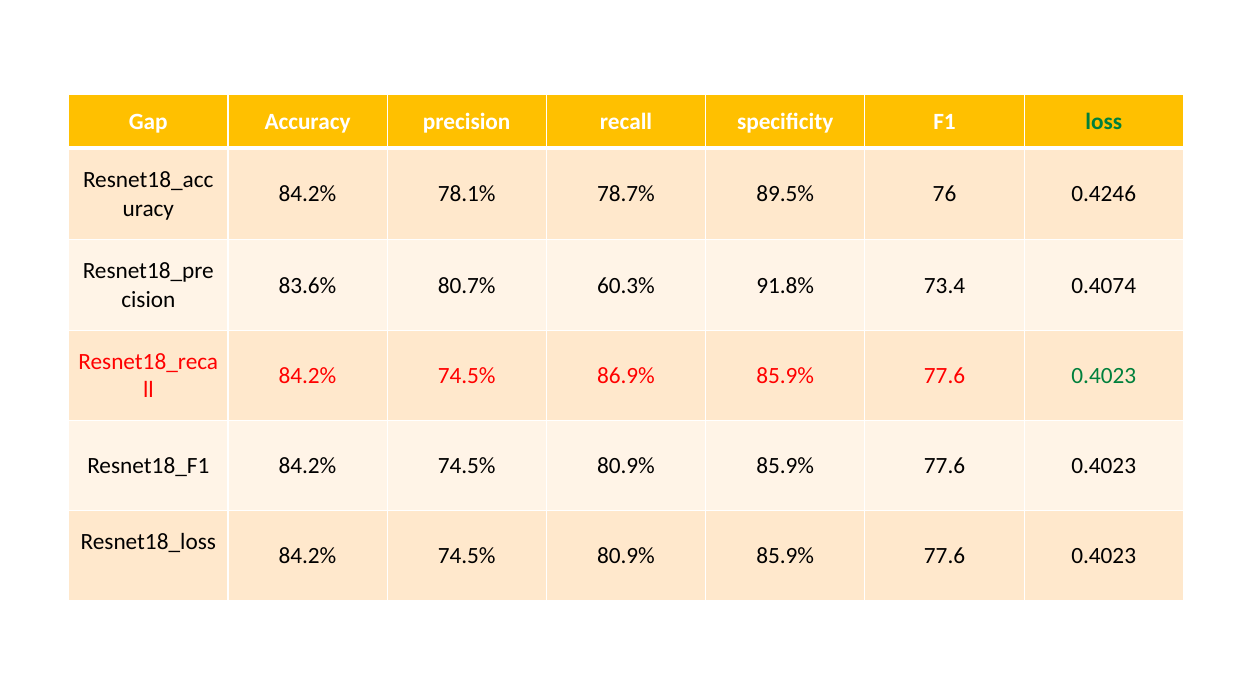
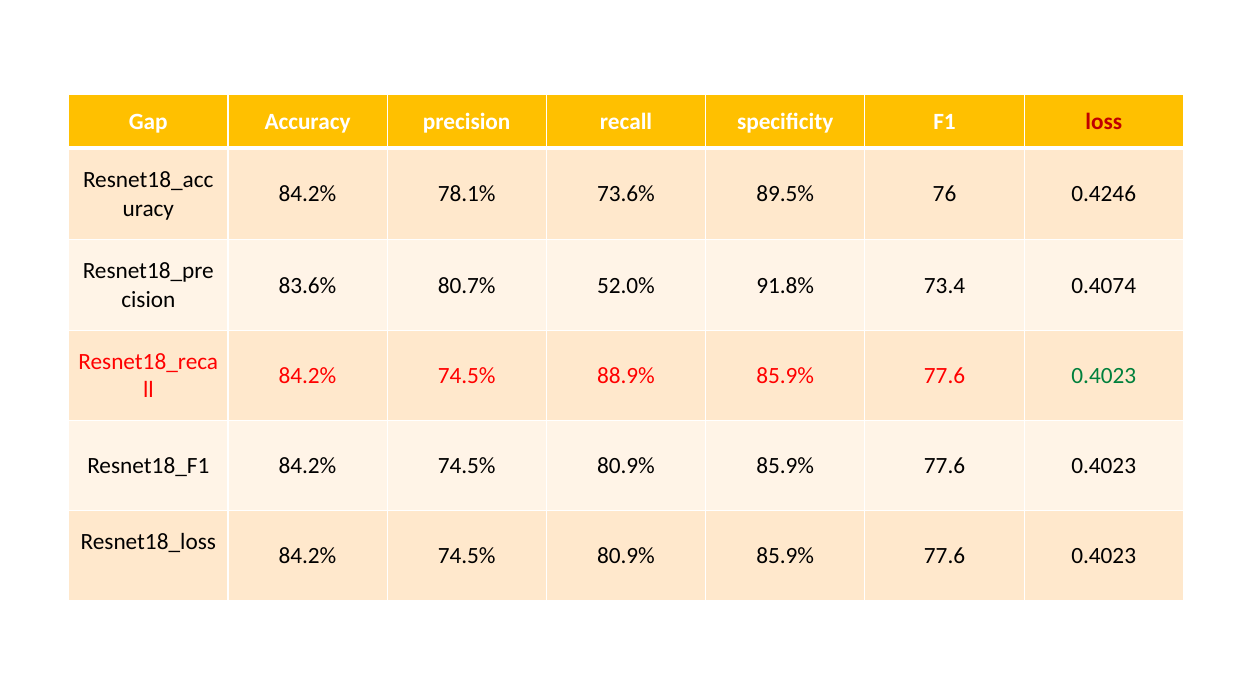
loss colour: green -> red
78.7%: 78.7% -> 73.6%
60.3%: 60.3% -> 52.0%
86.9%: 86.9% -> 88.9%
